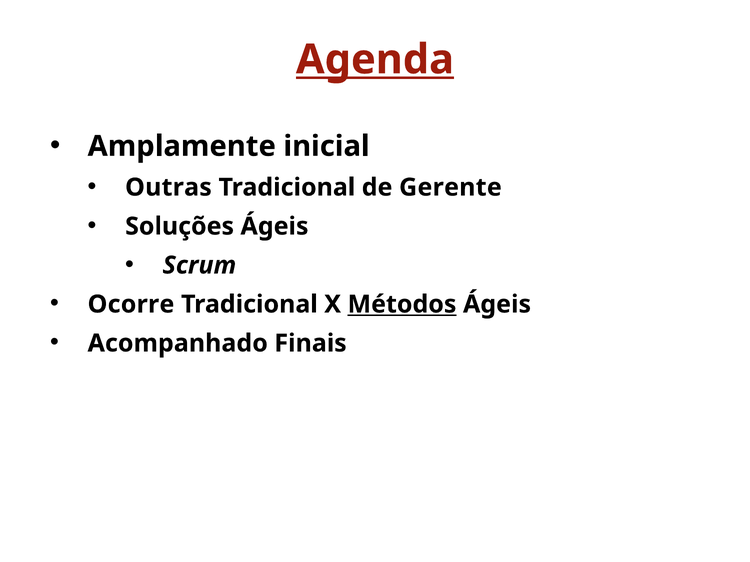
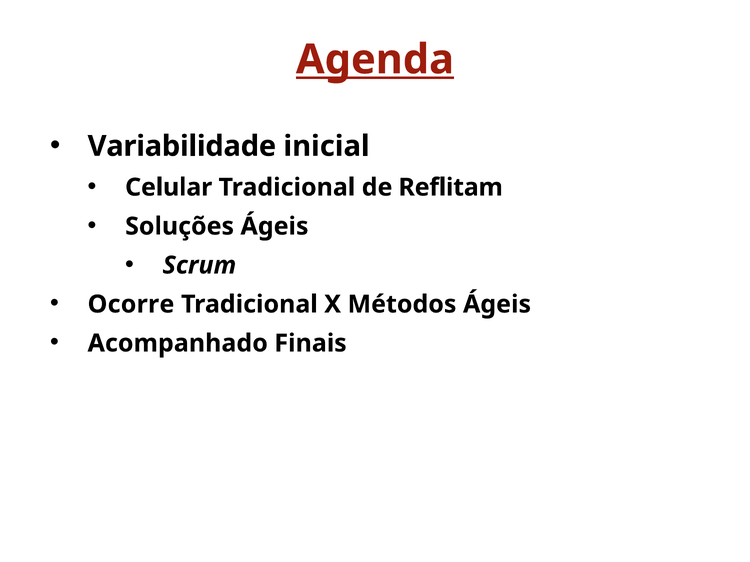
Amplamente: Amplamente -> Variabilidade
Outras: Outras -> Celular
Gerente: Gerente -> Reflitam
Métodos underline: present -> none
